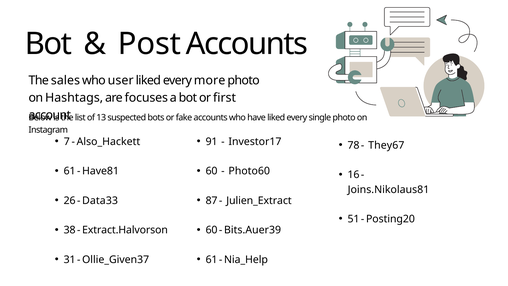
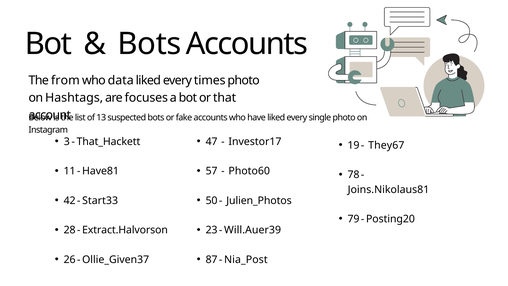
Post at (149, 44): Post -> Bots
sales: sales -> from
user: user -> data
more: more -> times
first: first -> that
7: 7 -> 3
Also_Hackett: Also_Hackett -> That_Hackett
91: 91 -> 47
78: 78 -> 19
61 at (70, 171): 61 -> 11
60 at (212, 171): 60 -> 57
16: 16 -> 78
26: 26 -> 42
Data33: Data33 -> Start33
87: 87 -> 50
Julien_Extract: Julien_Extract -> Julien_Photos
51: 51 -> 79
38: 38 -> 28
60 at (212, 230): 60 -> 23
Bits.Auer39: Bits.Auer39 -> Will.Auer39
31: 31 -> 26
61 at (212, 259): 61 -> 87
Nia_Help: Nia_Help -> Nia_Post
